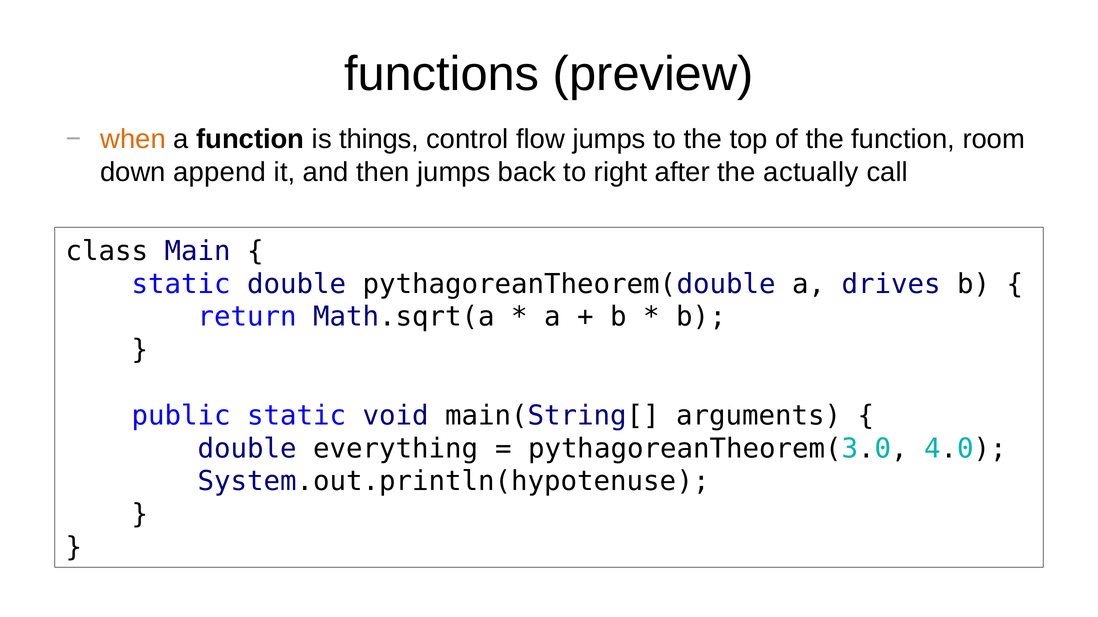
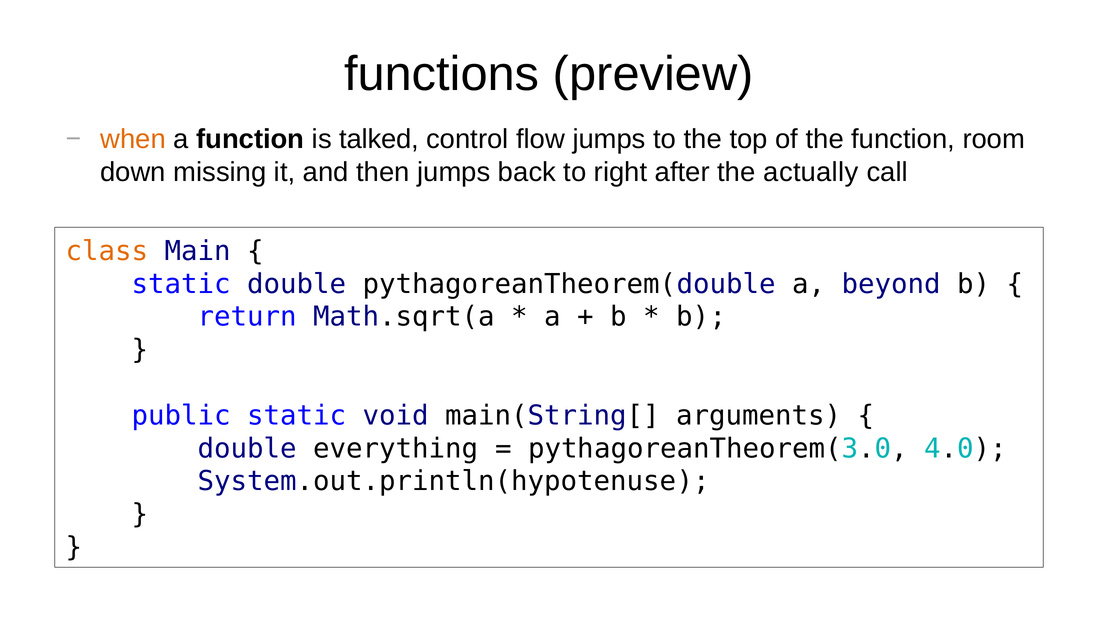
things: things -> talked
append: append -> missing
class colour: black -> orange
drives: drives -> beyond
